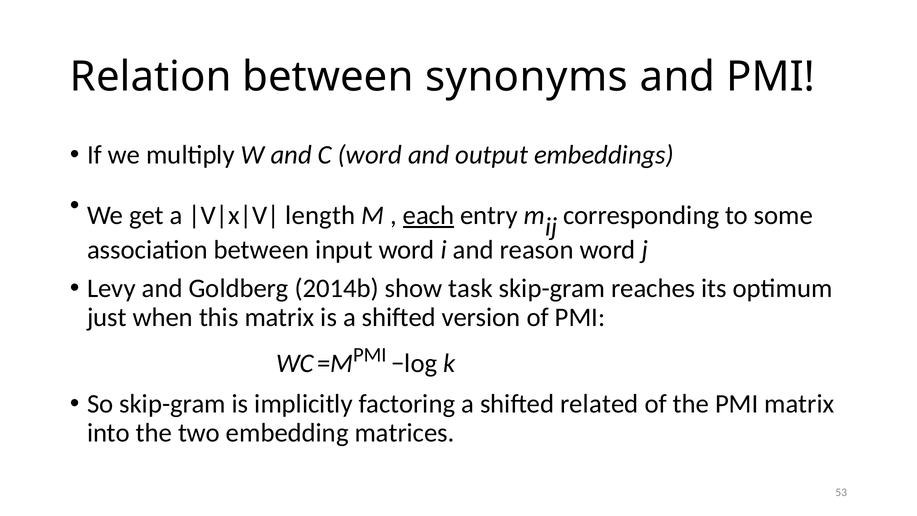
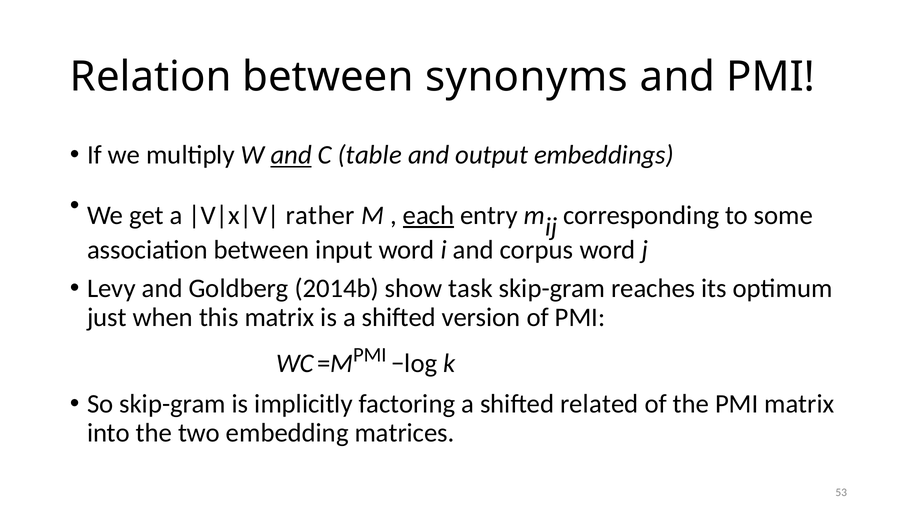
and at (291, 155) underline: none -> present
C word: word -> table
length: length -> rather
reason: reason -> corpus
